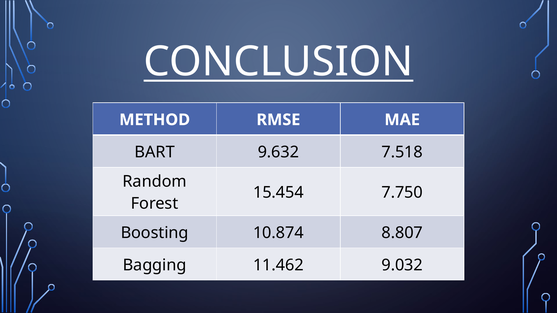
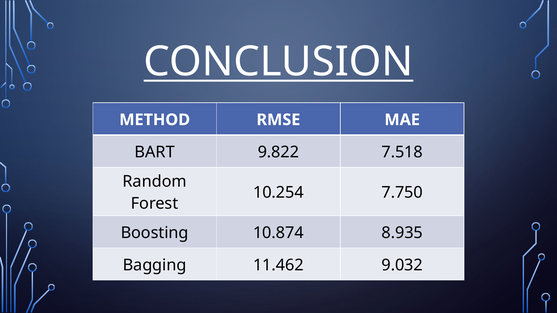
9.632: 9.632 -> 9.822
15.454: 15.454 -> 10.254
8.807: 8.807 -> 8.935
